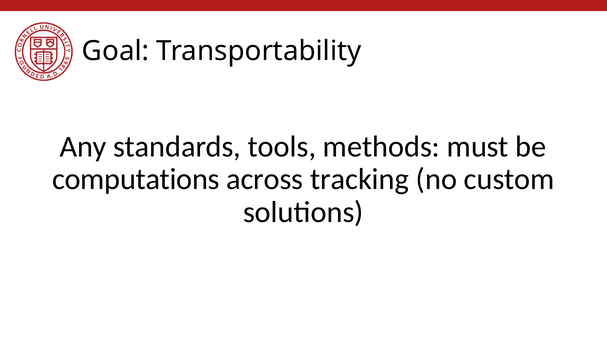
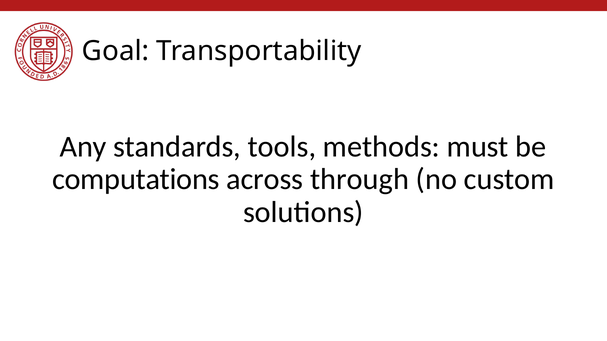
tracking: tracking -> through
